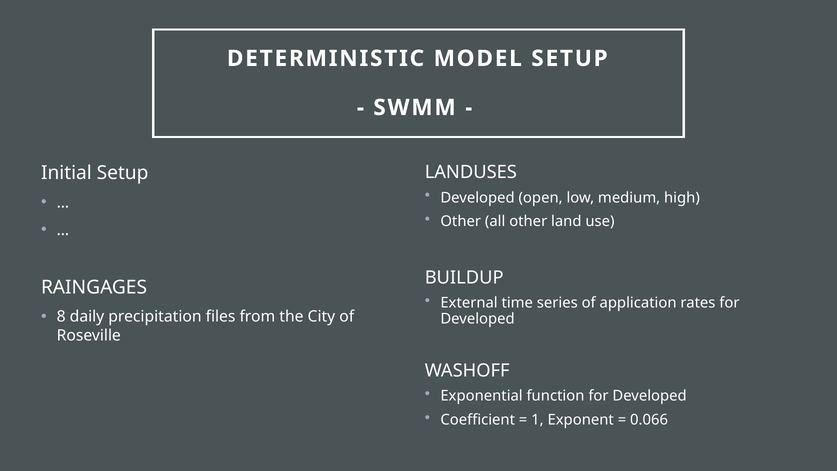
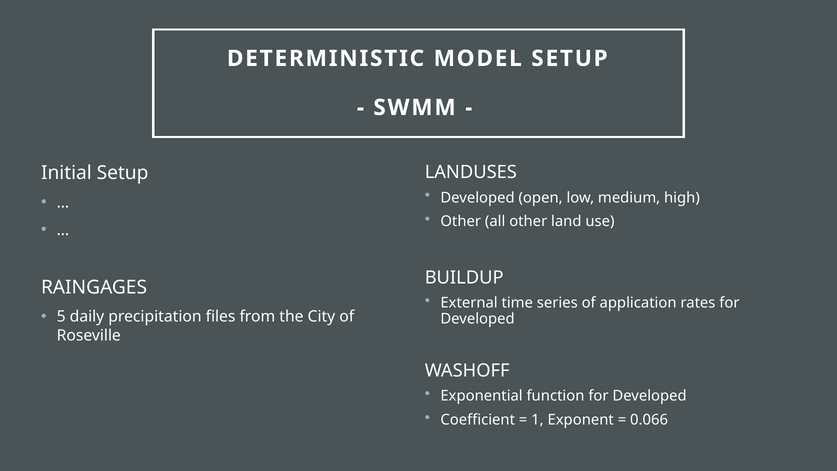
8: 8 -> 5
